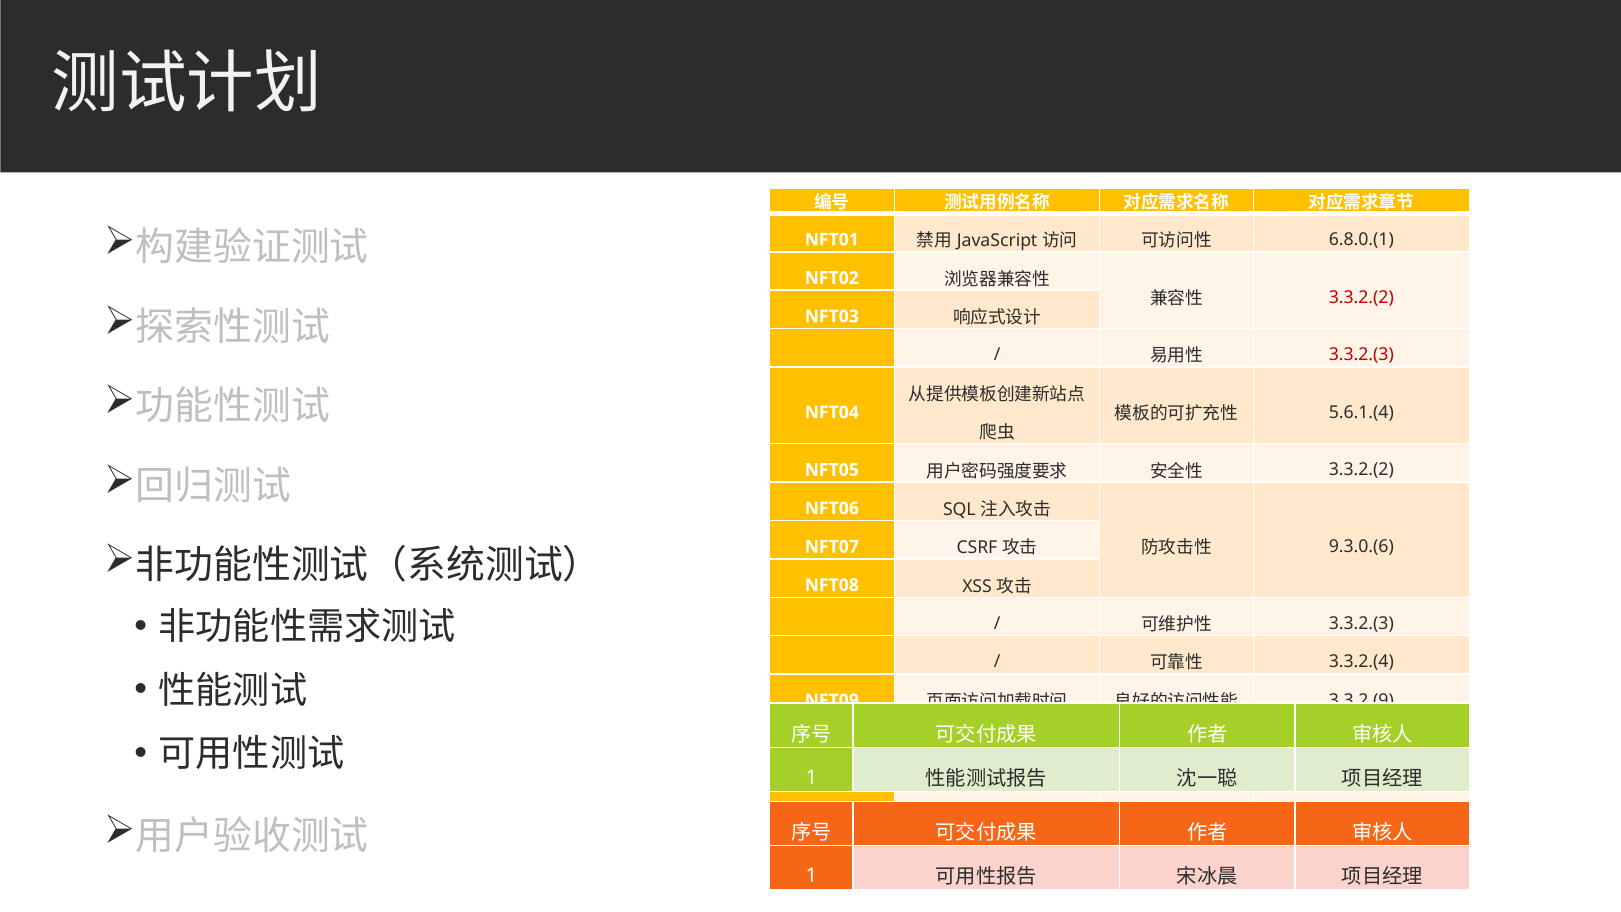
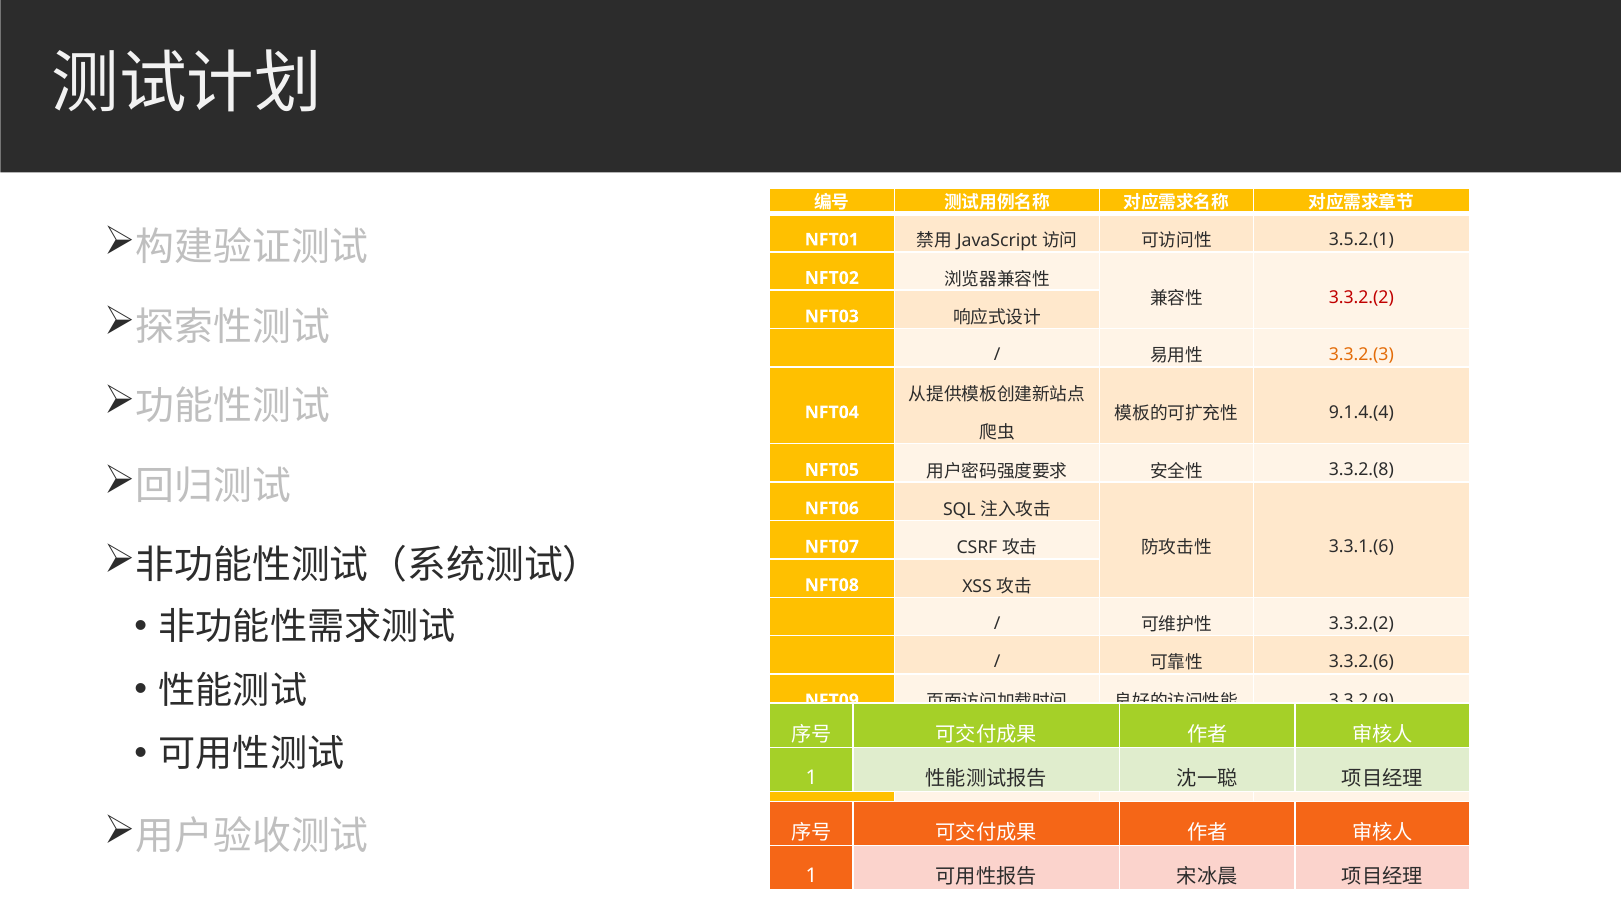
6.8.0.(1: 6.8.0.(1 -> 3.5.2.(1
3.3.2.(3 at (1361, 355) colour: red -> orange
5.6.1.(4: 5.6.1.(4 -> 9.1.4.(4
3.3.2.(2 at (1361, 470): 3.3.2.(2 -> 3.3.2.(8
9.3.0.(6: 9.3.0.(6 -> 3.3.1.(6
3.3.2.(3 at (1361, 623): 3.3.2.(3 -> 3.3.2.(2
3.3.2.(4: 3.3.2.(4 -> 3.3.2.(6
